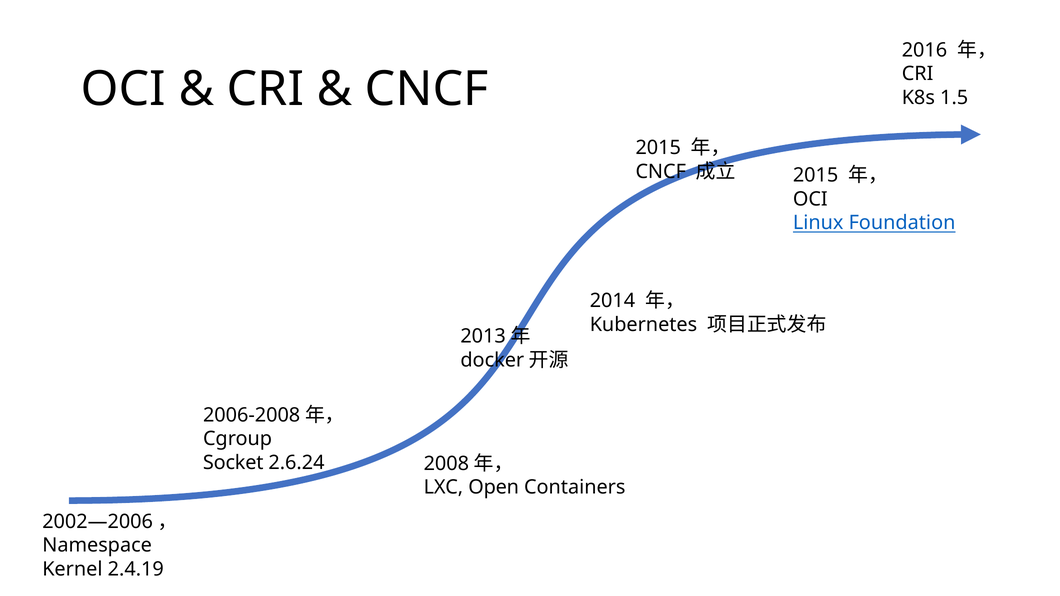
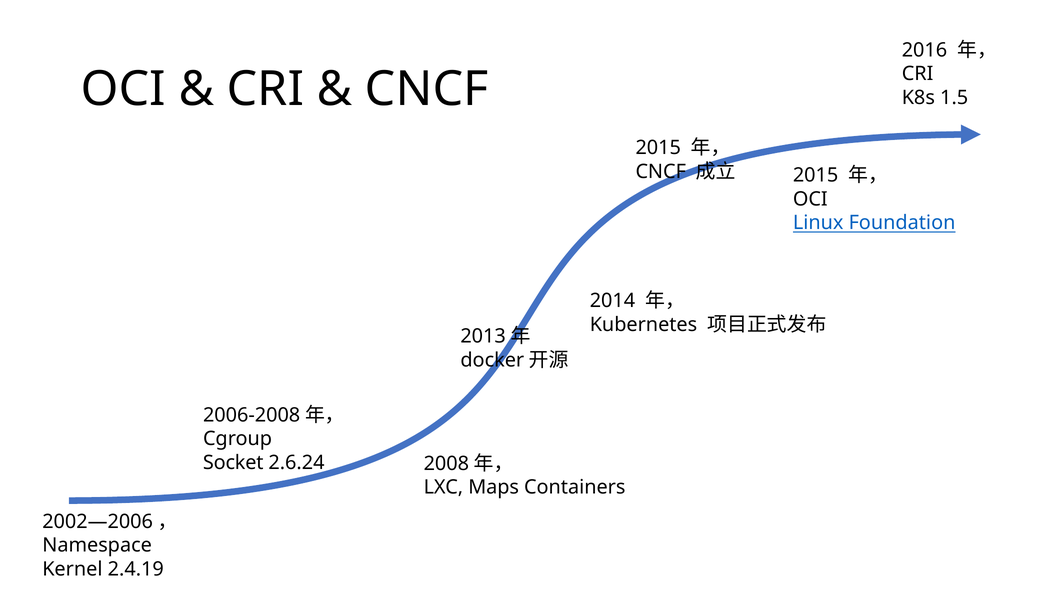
Open: Open -> Maps
